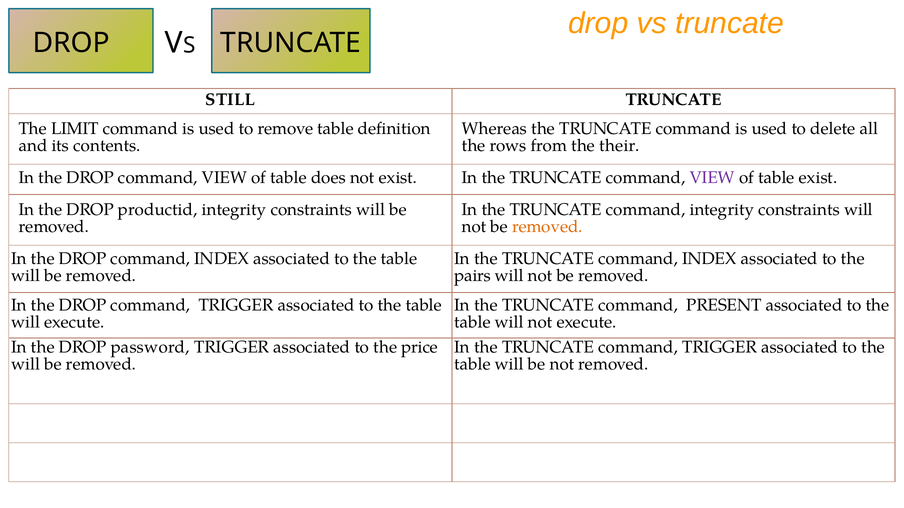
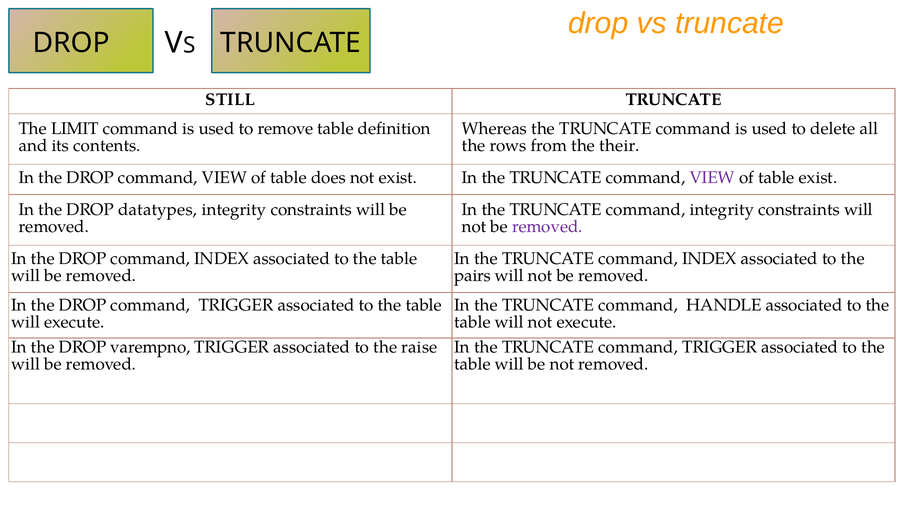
productid: productid -> datatypes
removed at (547, 227) colour: orange -> purple
PRESENT: PRESENT -> HANDLE
password: password -> varempno
price: price -> raise
